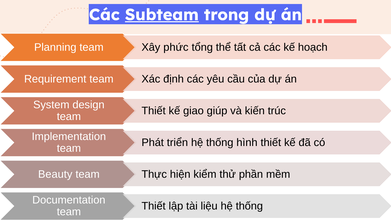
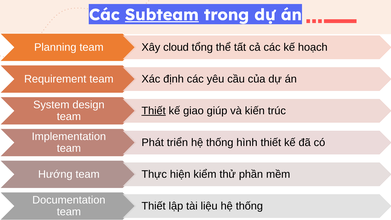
phức: phức -> cloud
Thiết at (154, 111) underline: none -> present
Beauty: Beauty -> Hướng
